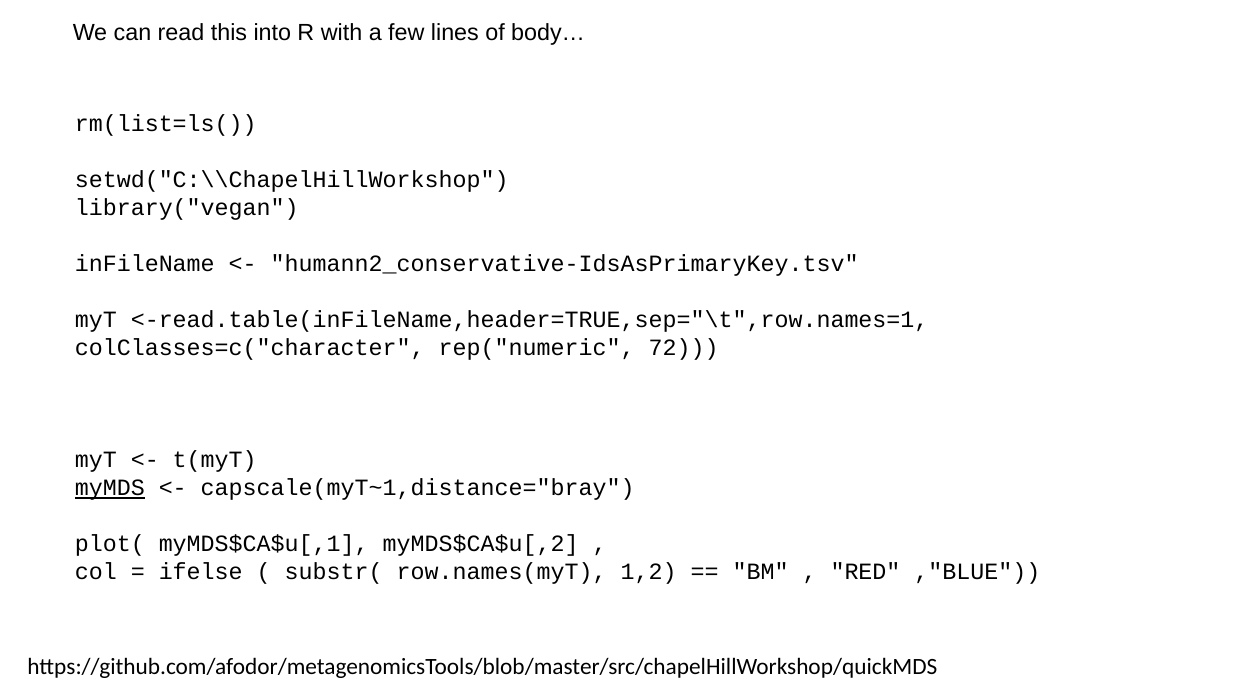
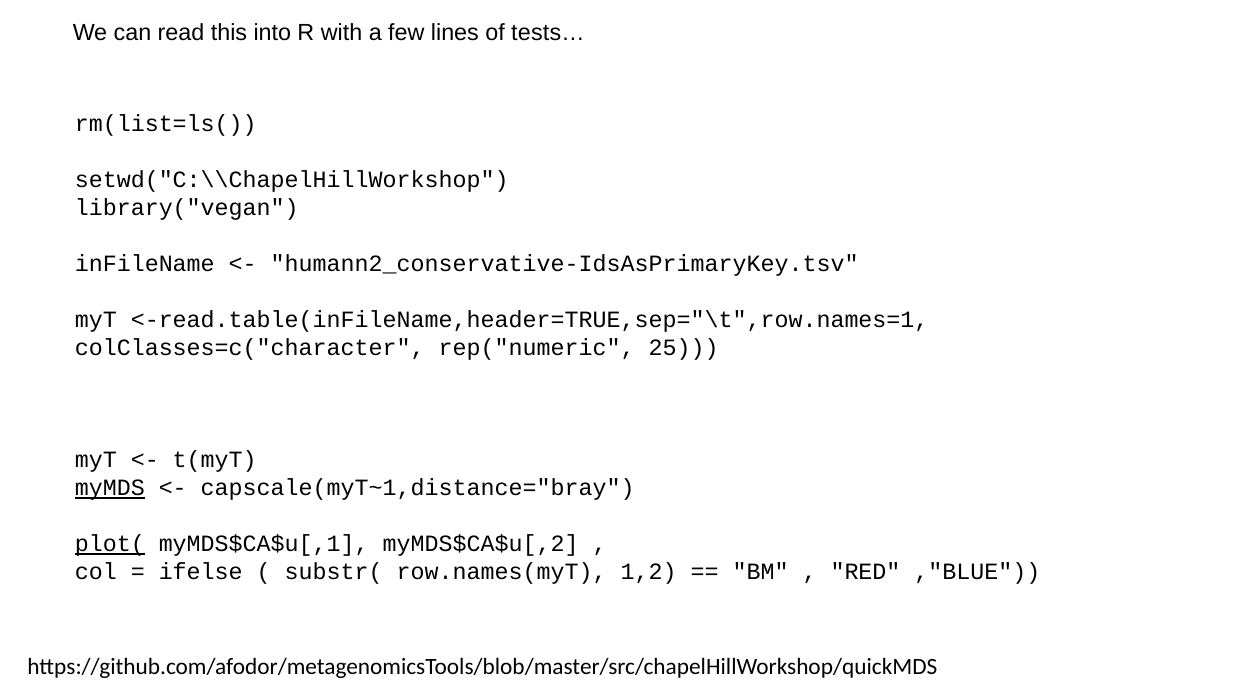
body…: body… -> tests…
72: 72 -> 25
plot( underline: none -> present
